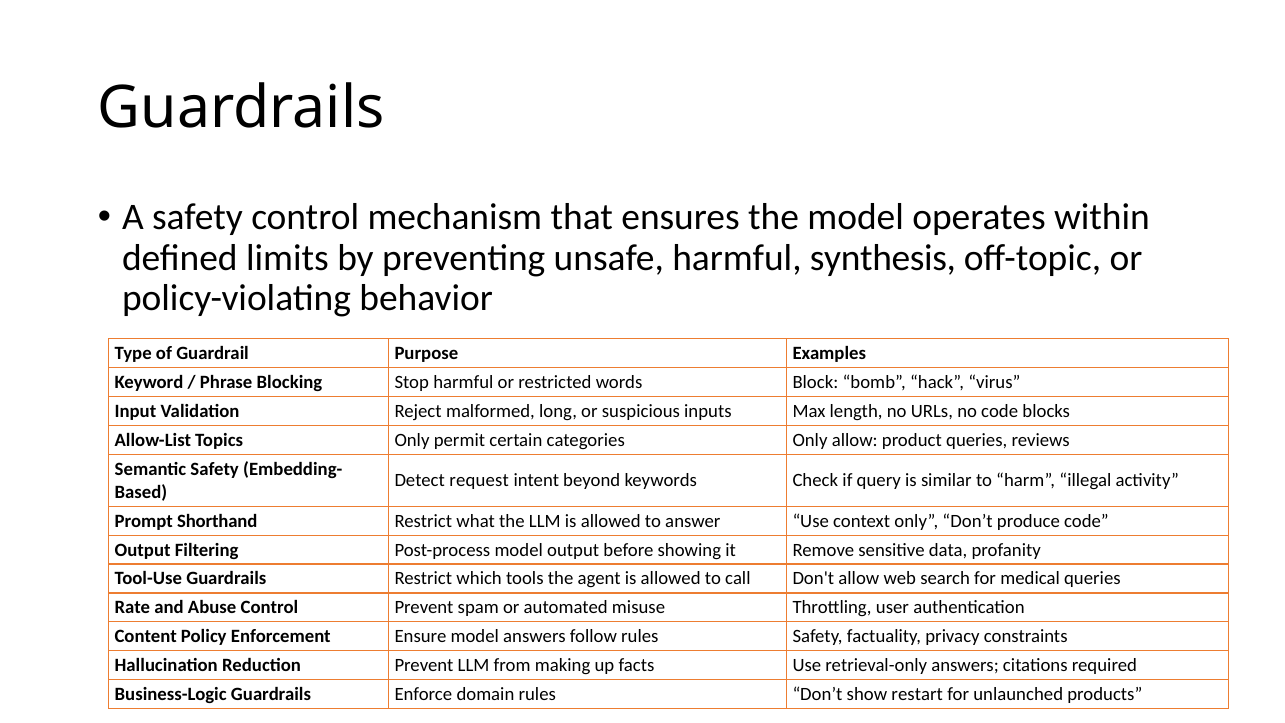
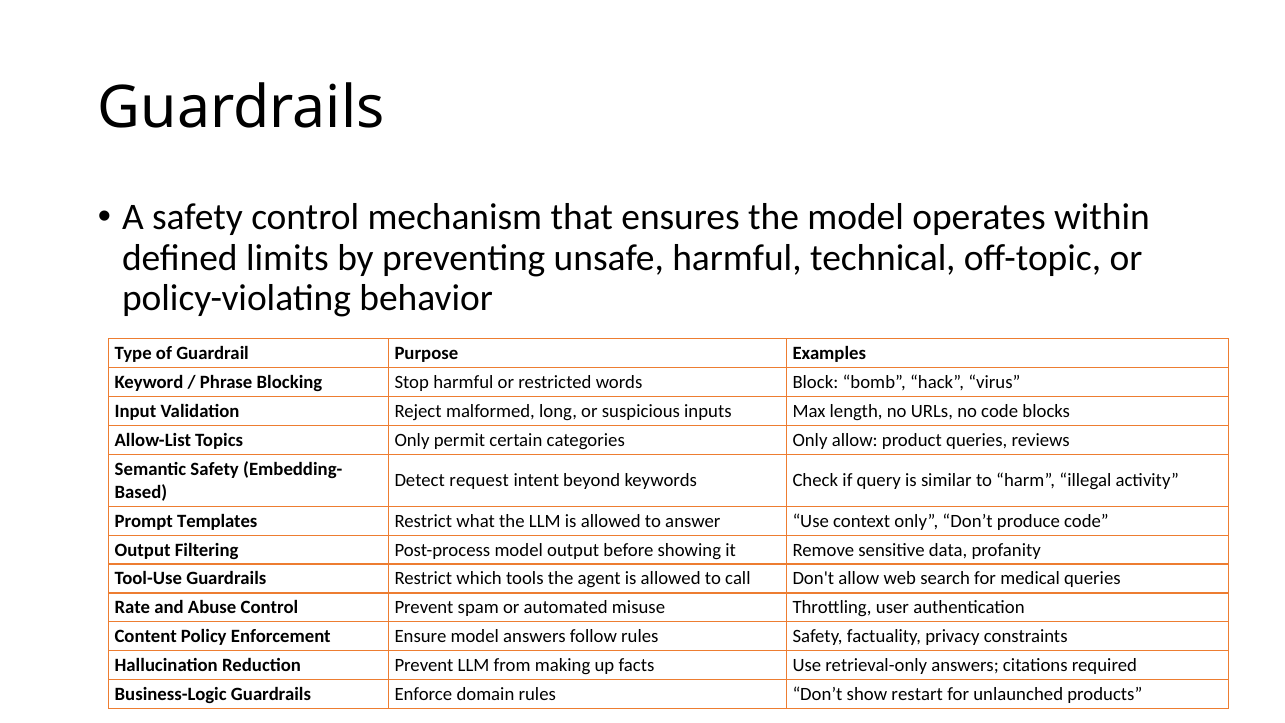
synthesis: synthesis -> technical
Shorthand: Shorthand -> Templates
